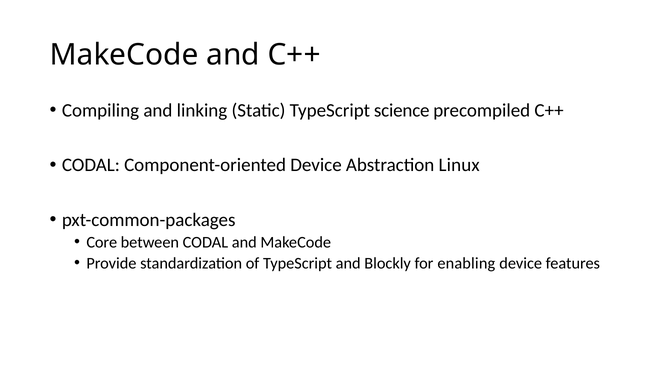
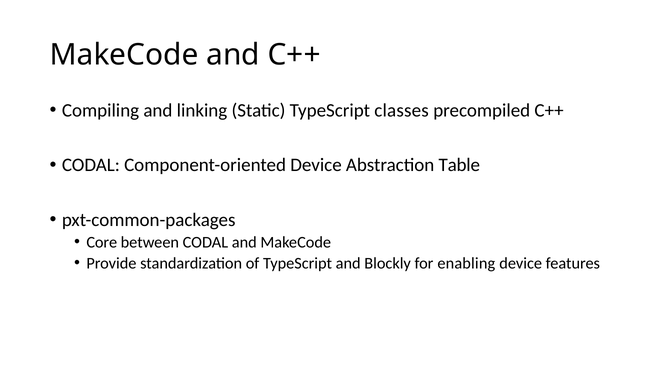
science: science -> classes
Linux: Linux -> Table
